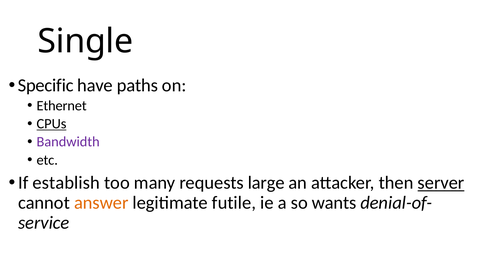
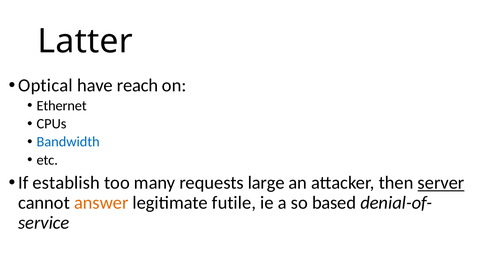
Single: Single -> Latter
Specific: Specific -> Optical
paths: paths -> reach
CPUs underline: present -> none
Bandwidth colour: purple -> blue
wants: wants -> based
